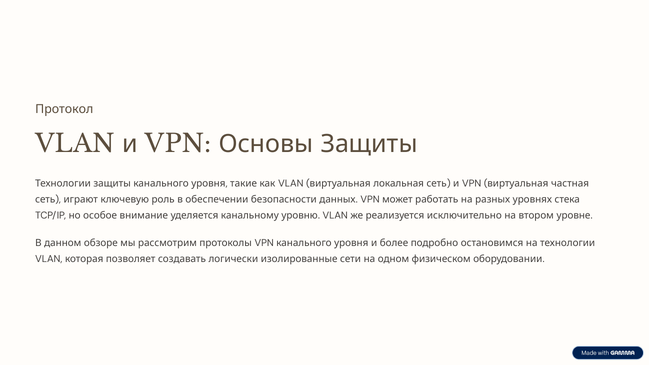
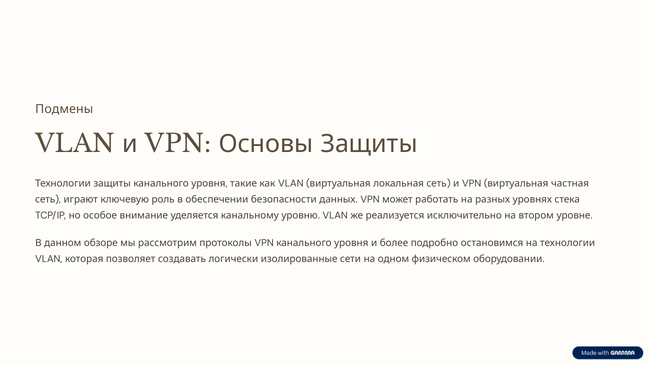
Протокол: Протокол -> Подмены
